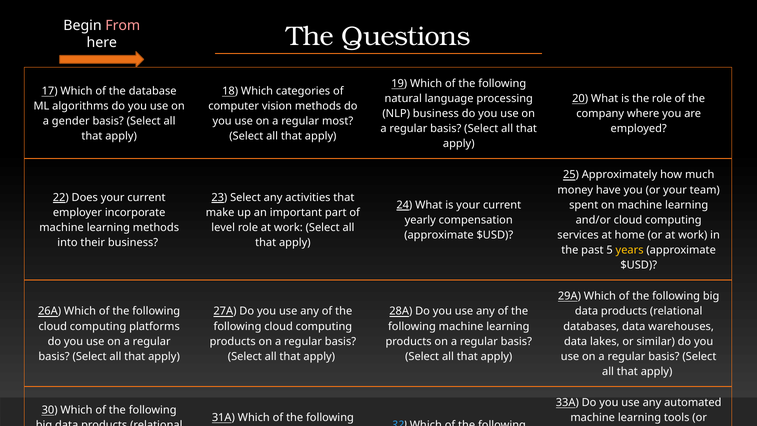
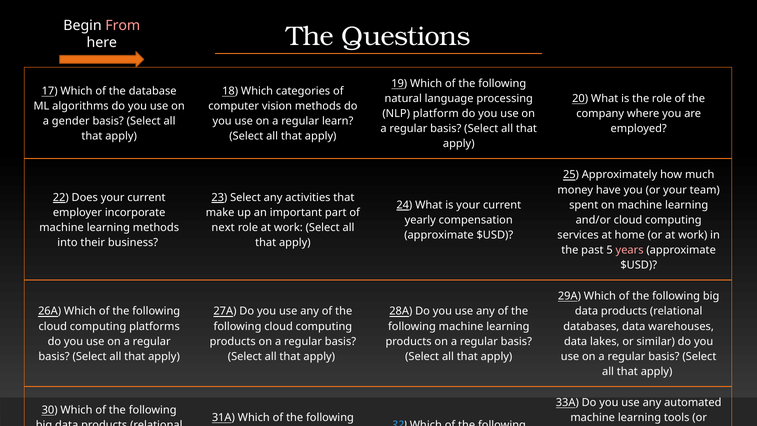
NLP business: business -> platform
regular most: most -> learn
level: level -> next
years colour: yellow -> pink
